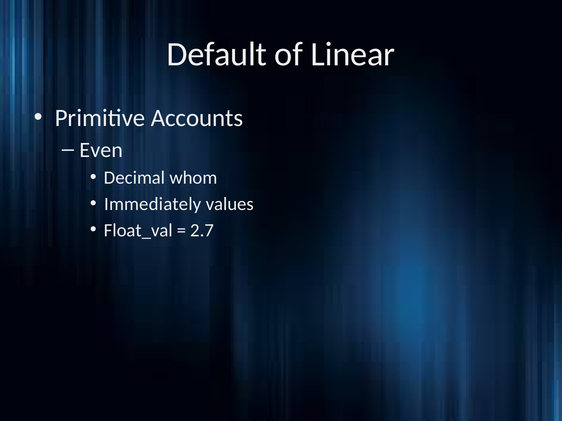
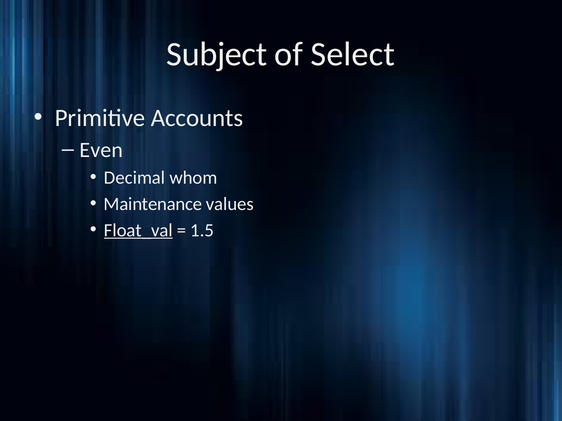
Default: Default -> Subject
Linear: Linear -> Select
Immediately: Immediately -> Maintenance
Float_val underline: none -> present
2.7: 2.7 -> 1.5
